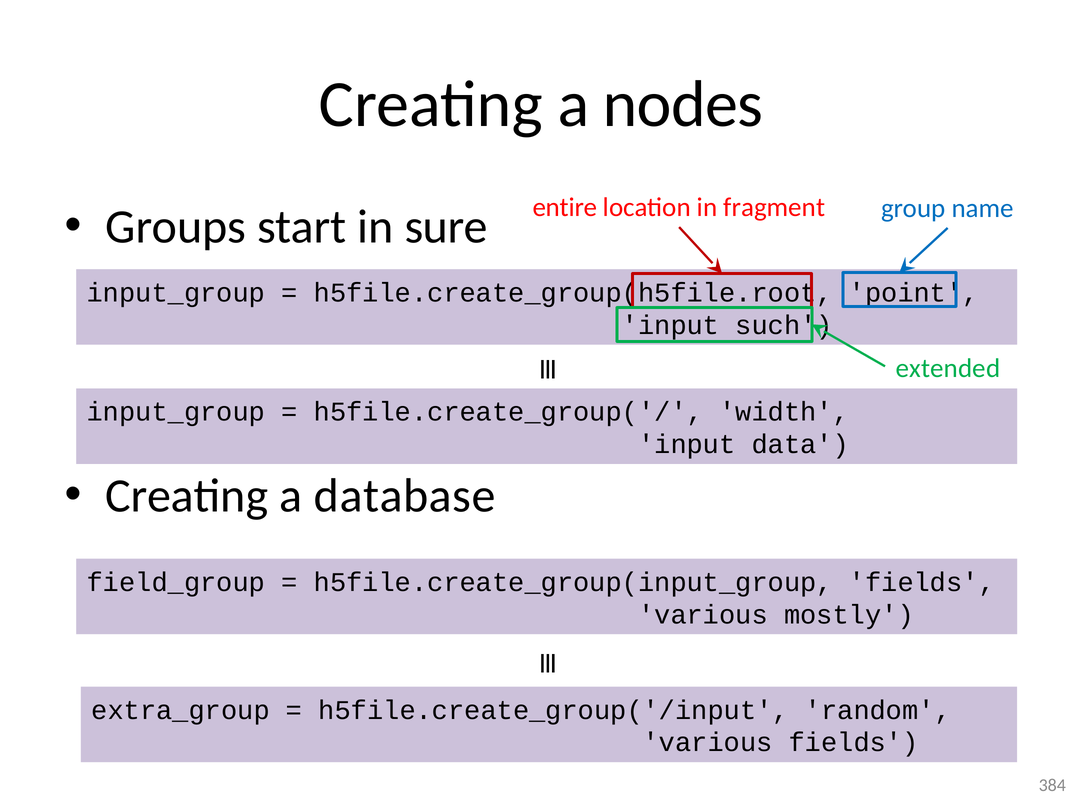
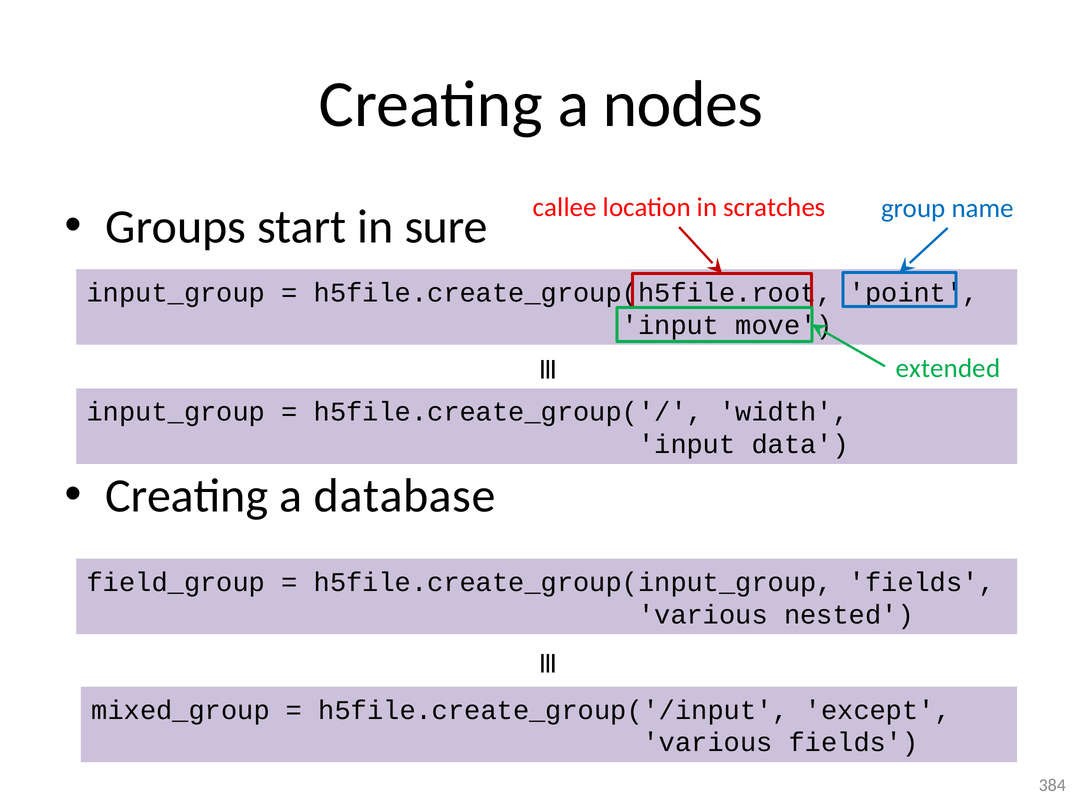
entire: entire -> callee
fragment: fragment -> scratches
such: such -> move
mostly: mostly -> nested
extra_group: extra_group -> mixed_group
random: random -> except
